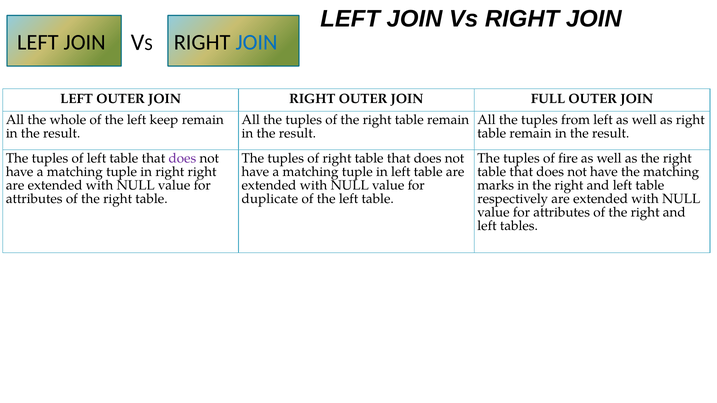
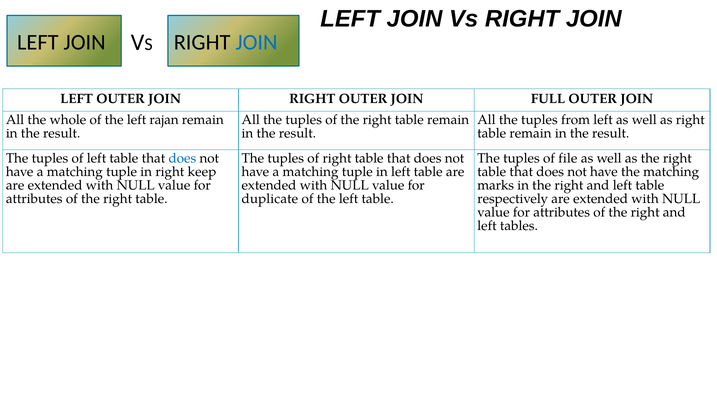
keep: keep -> rajan
does at (182, 158) colour: purple -> blue
fire: fire -> file
right right: right -> keep
